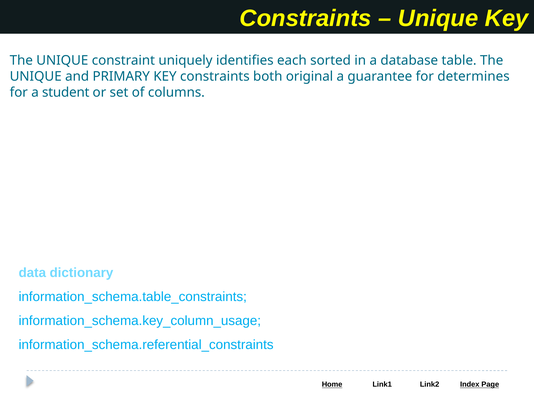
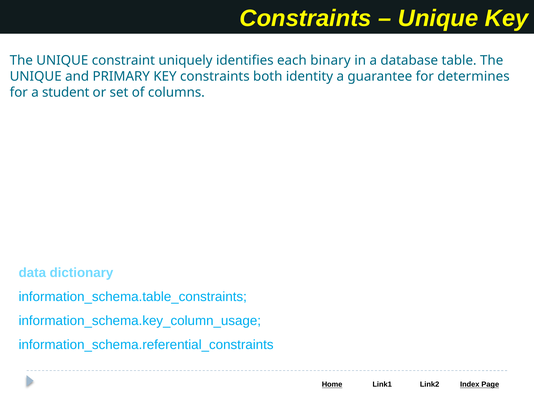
sorted: sorted -> binary
original: original -> identity
